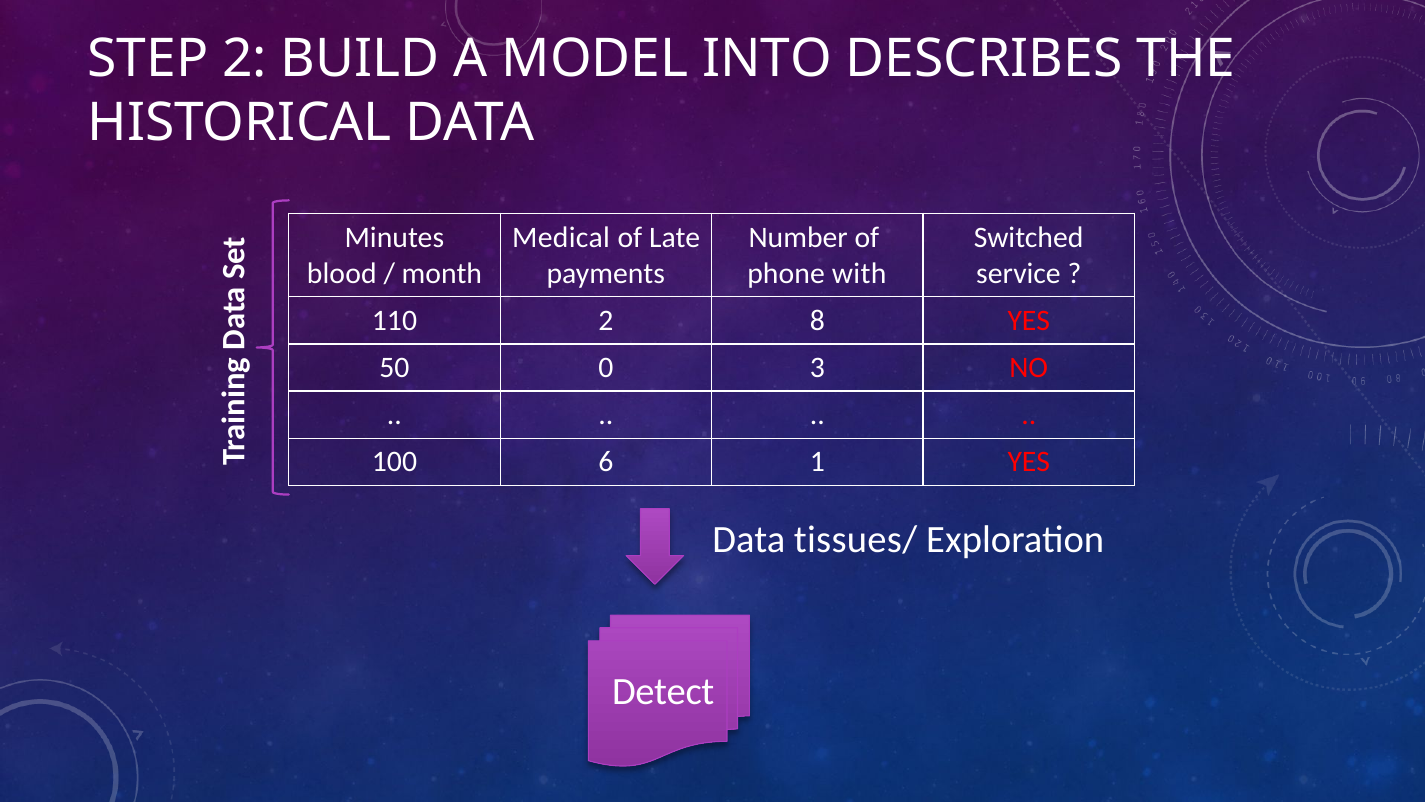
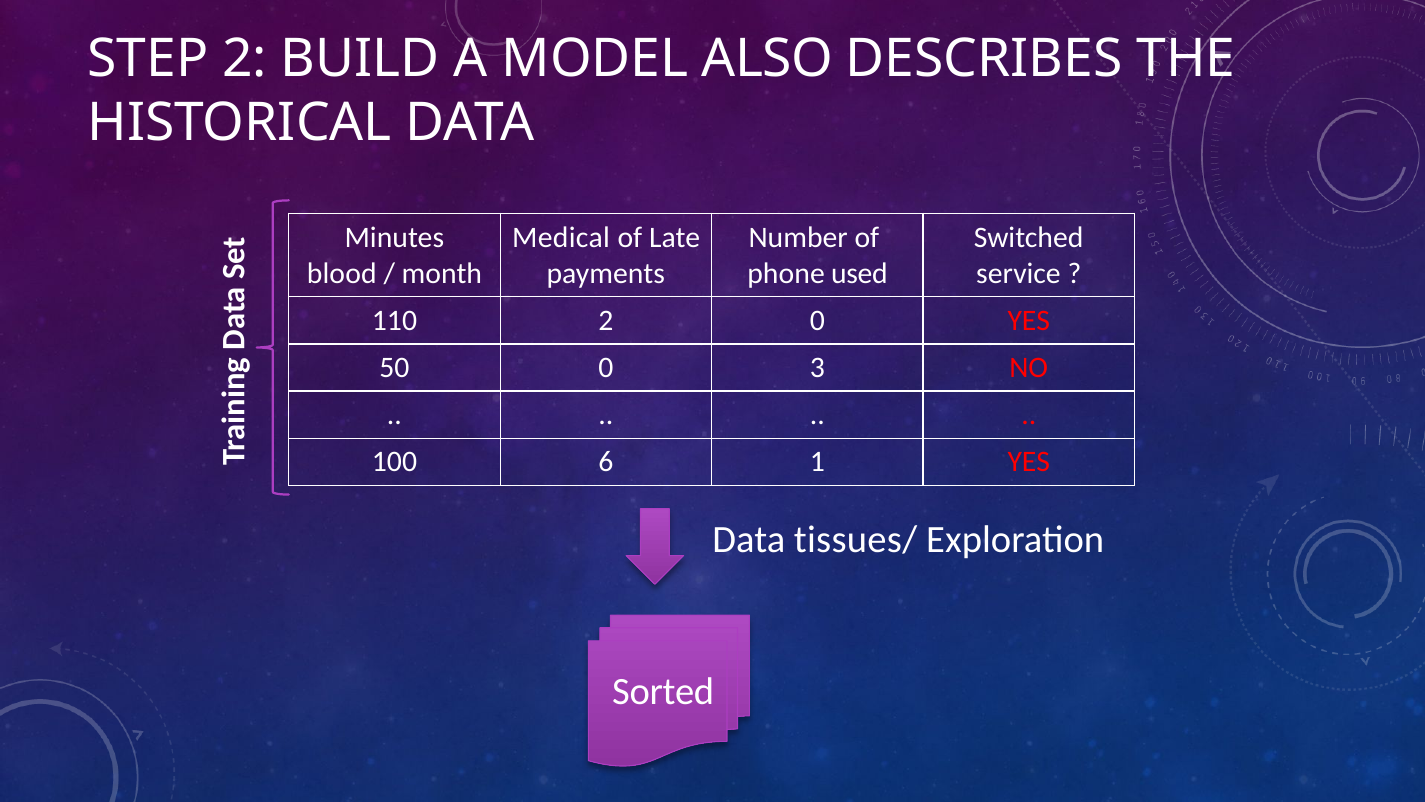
INTO: INTO -> ALSO
with: with -> used
2 8: 8 -> 0
Detect: Detect -> Sorted
